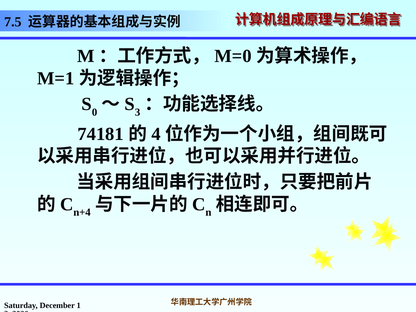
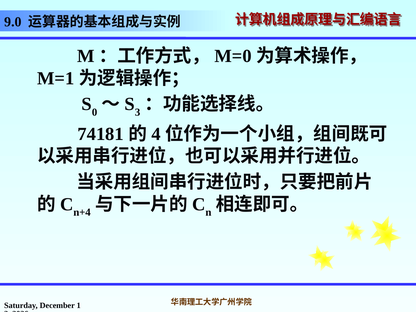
7.5: 7.5 -> 9.0
